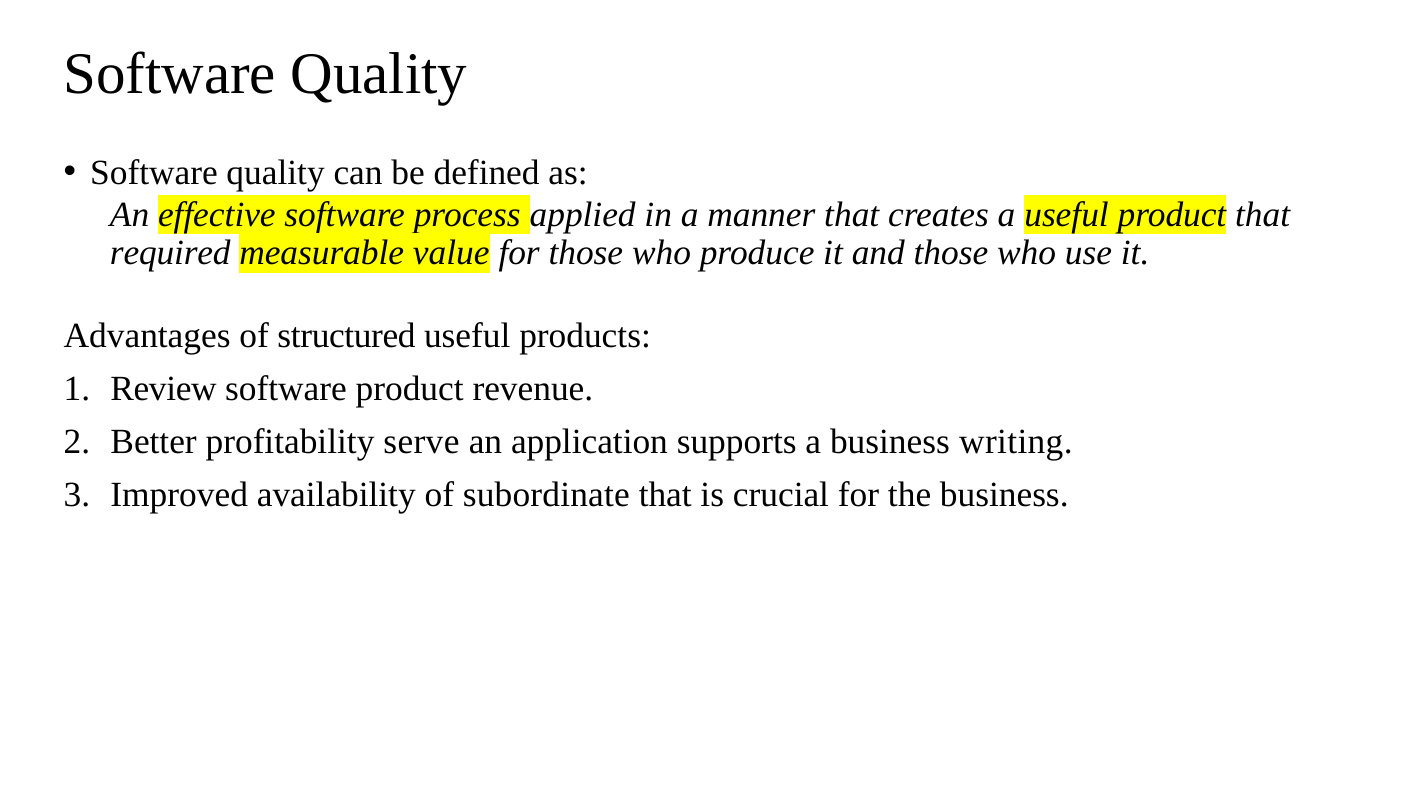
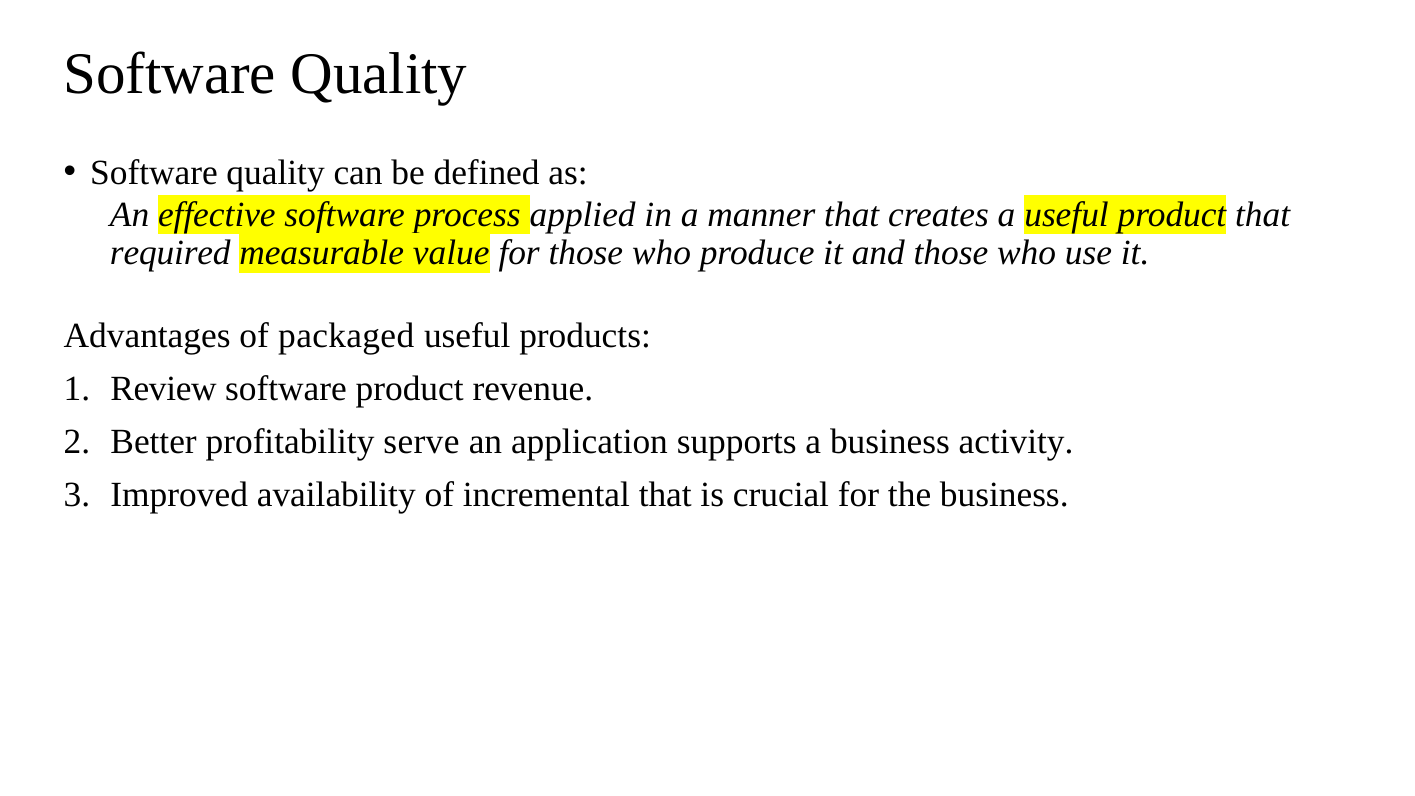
structured: structured -> packaged
writing: writing -> activity
subordinate: subordinate -> incremental
